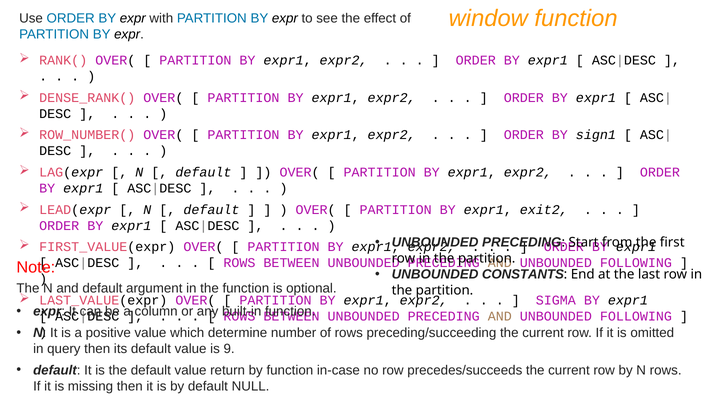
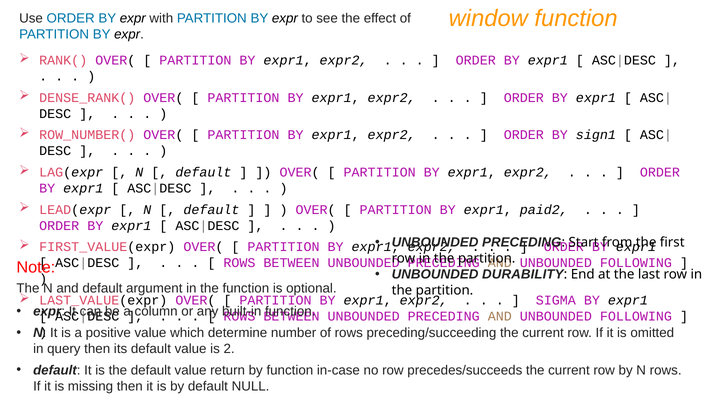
exit2: exit2 -> paid2
CONSTANTS: CONSTANTS -> DURABILITY
9: 9 -> 2
